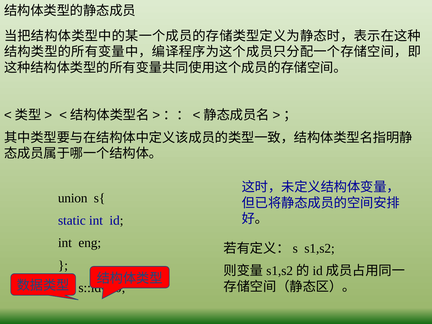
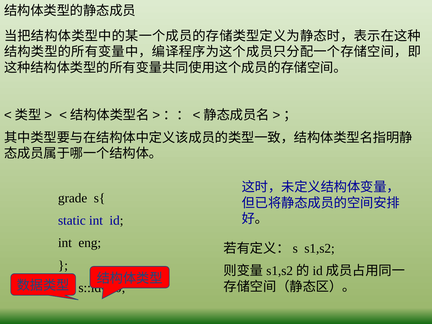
union: union -> grade
